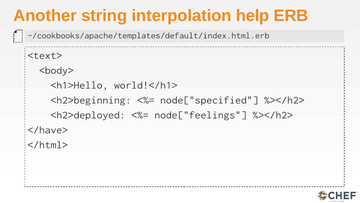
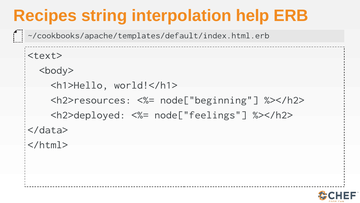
Another: Another -> Recipes
<h2>beginning: <h2>beginning -> <h2>resources
node["specified: node["specified -> node["beginning
</have>: </have> -> </data>
